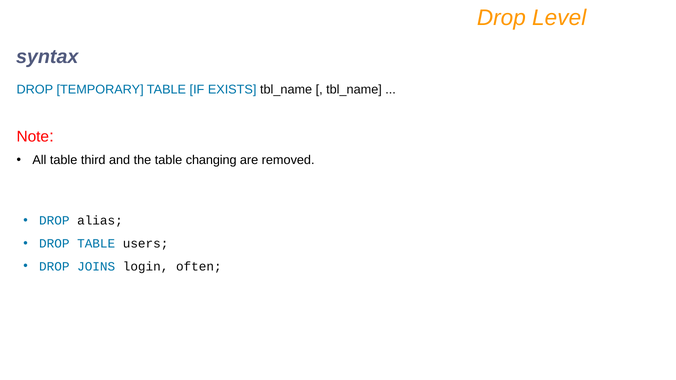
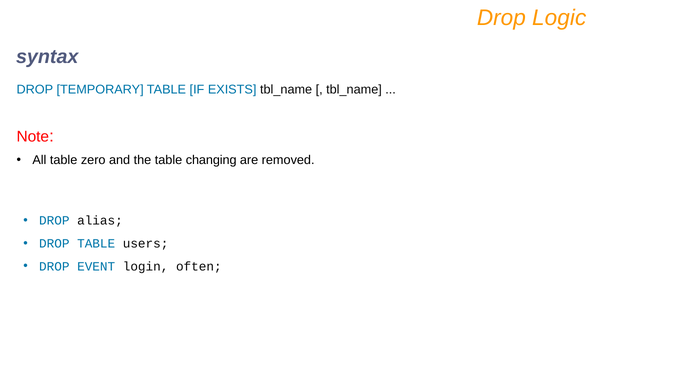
Level: Level -> Logic
third: third -> zero
JOINS: JOINS -> EVENT
